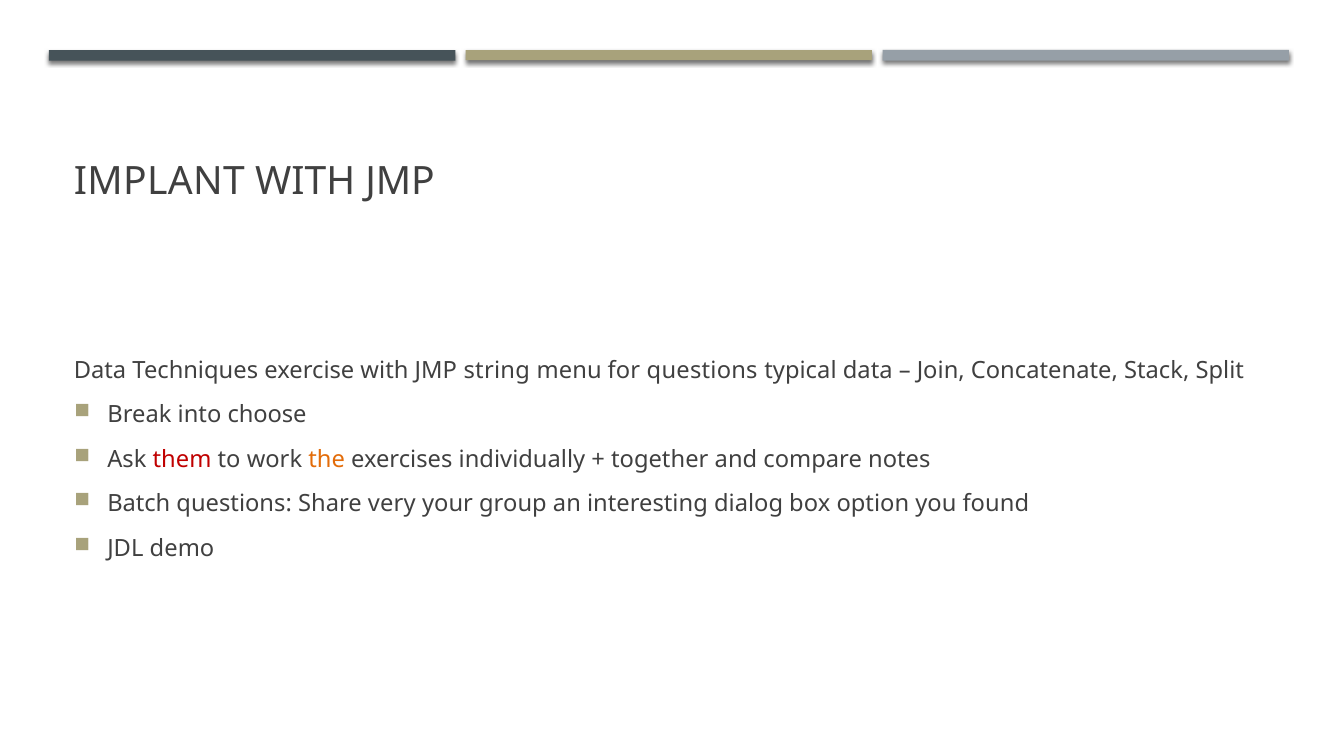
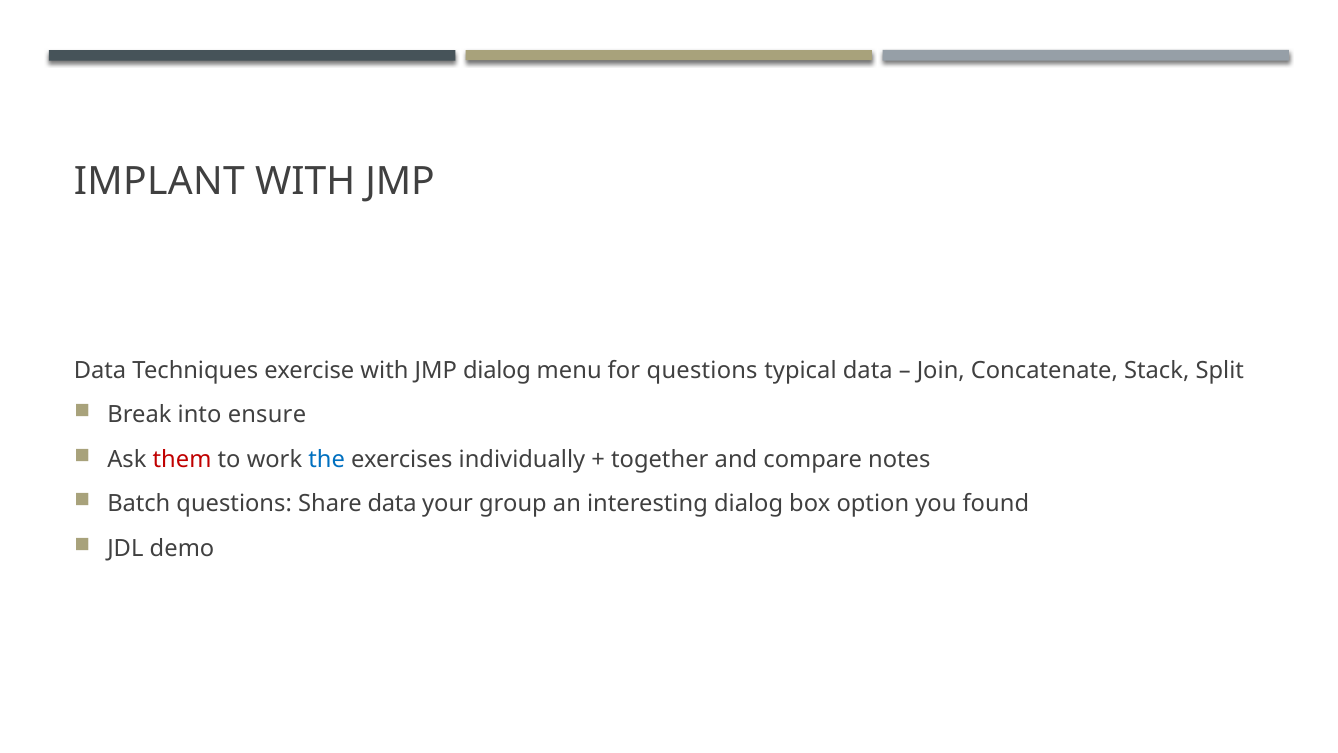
JMP string: string -> dialog
choose: choose -> ensure
the colour: orange -> blue
Share very: very -> data
